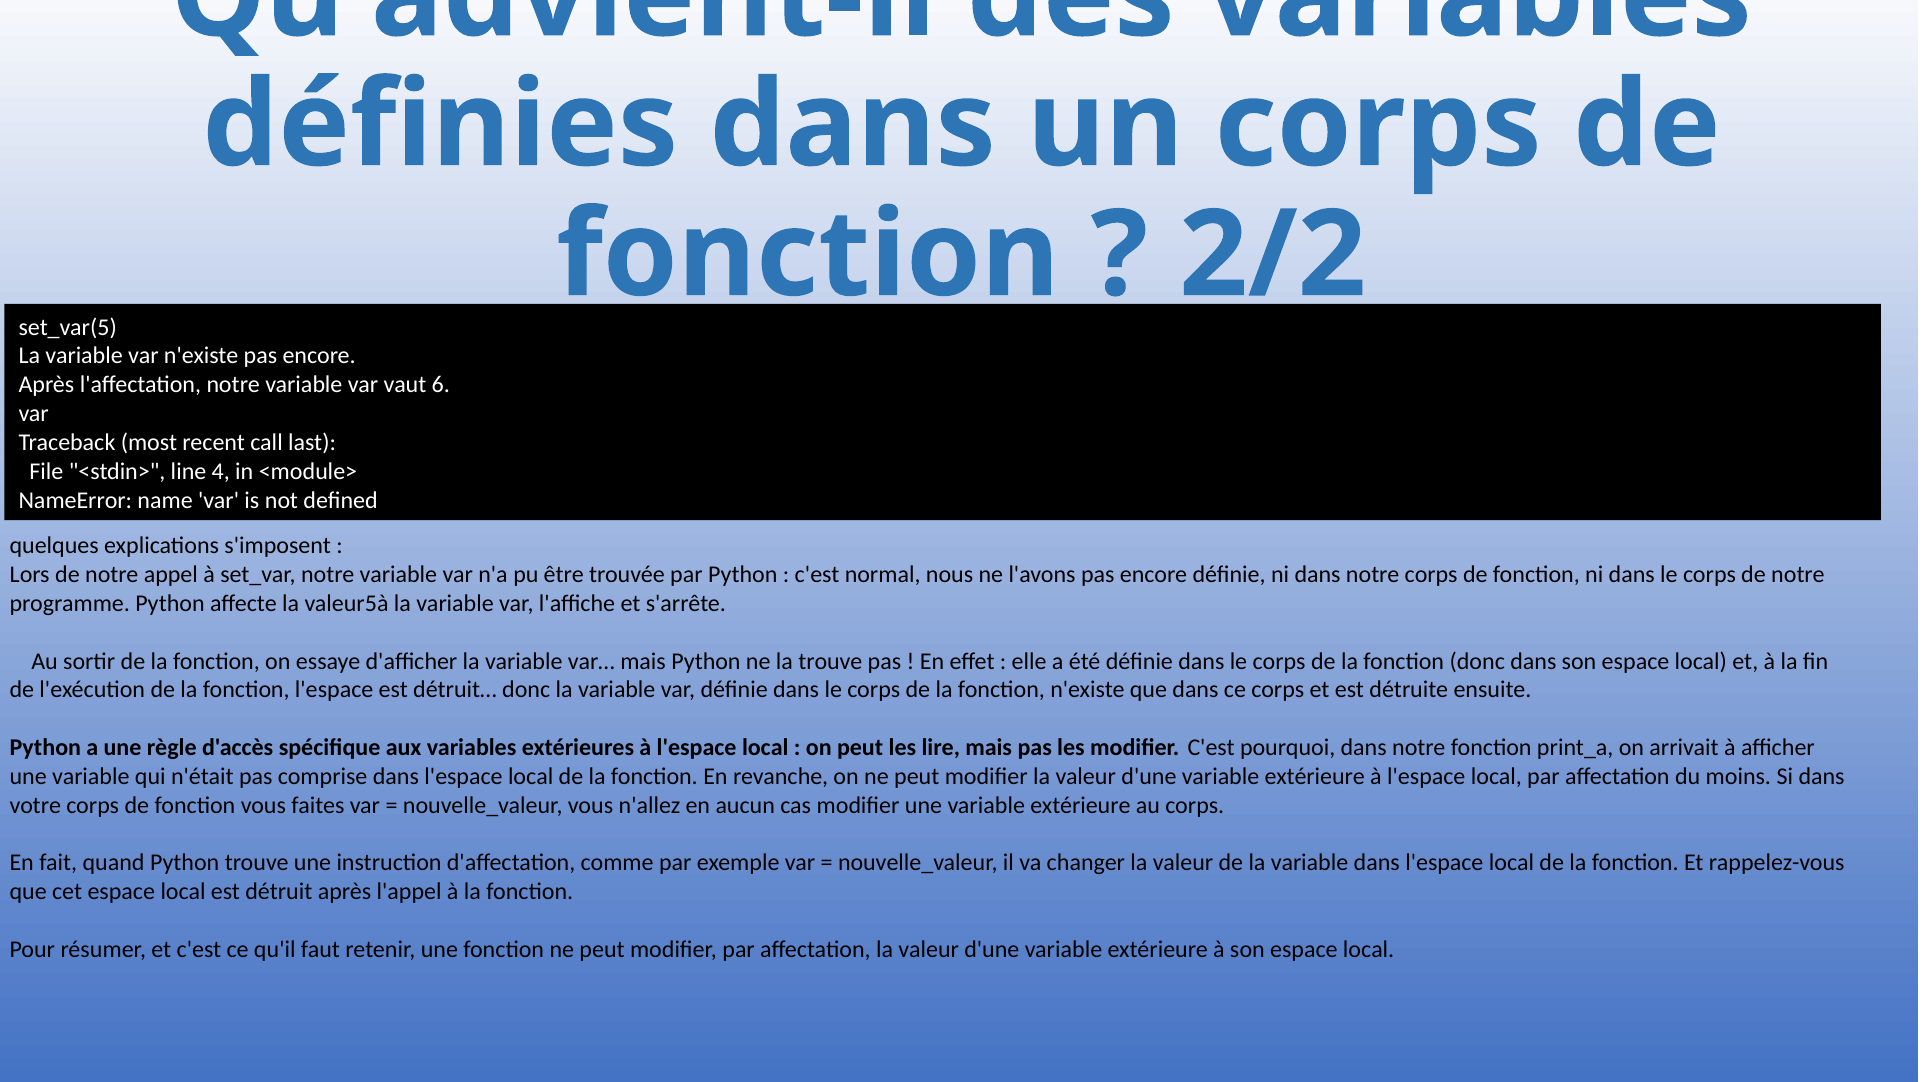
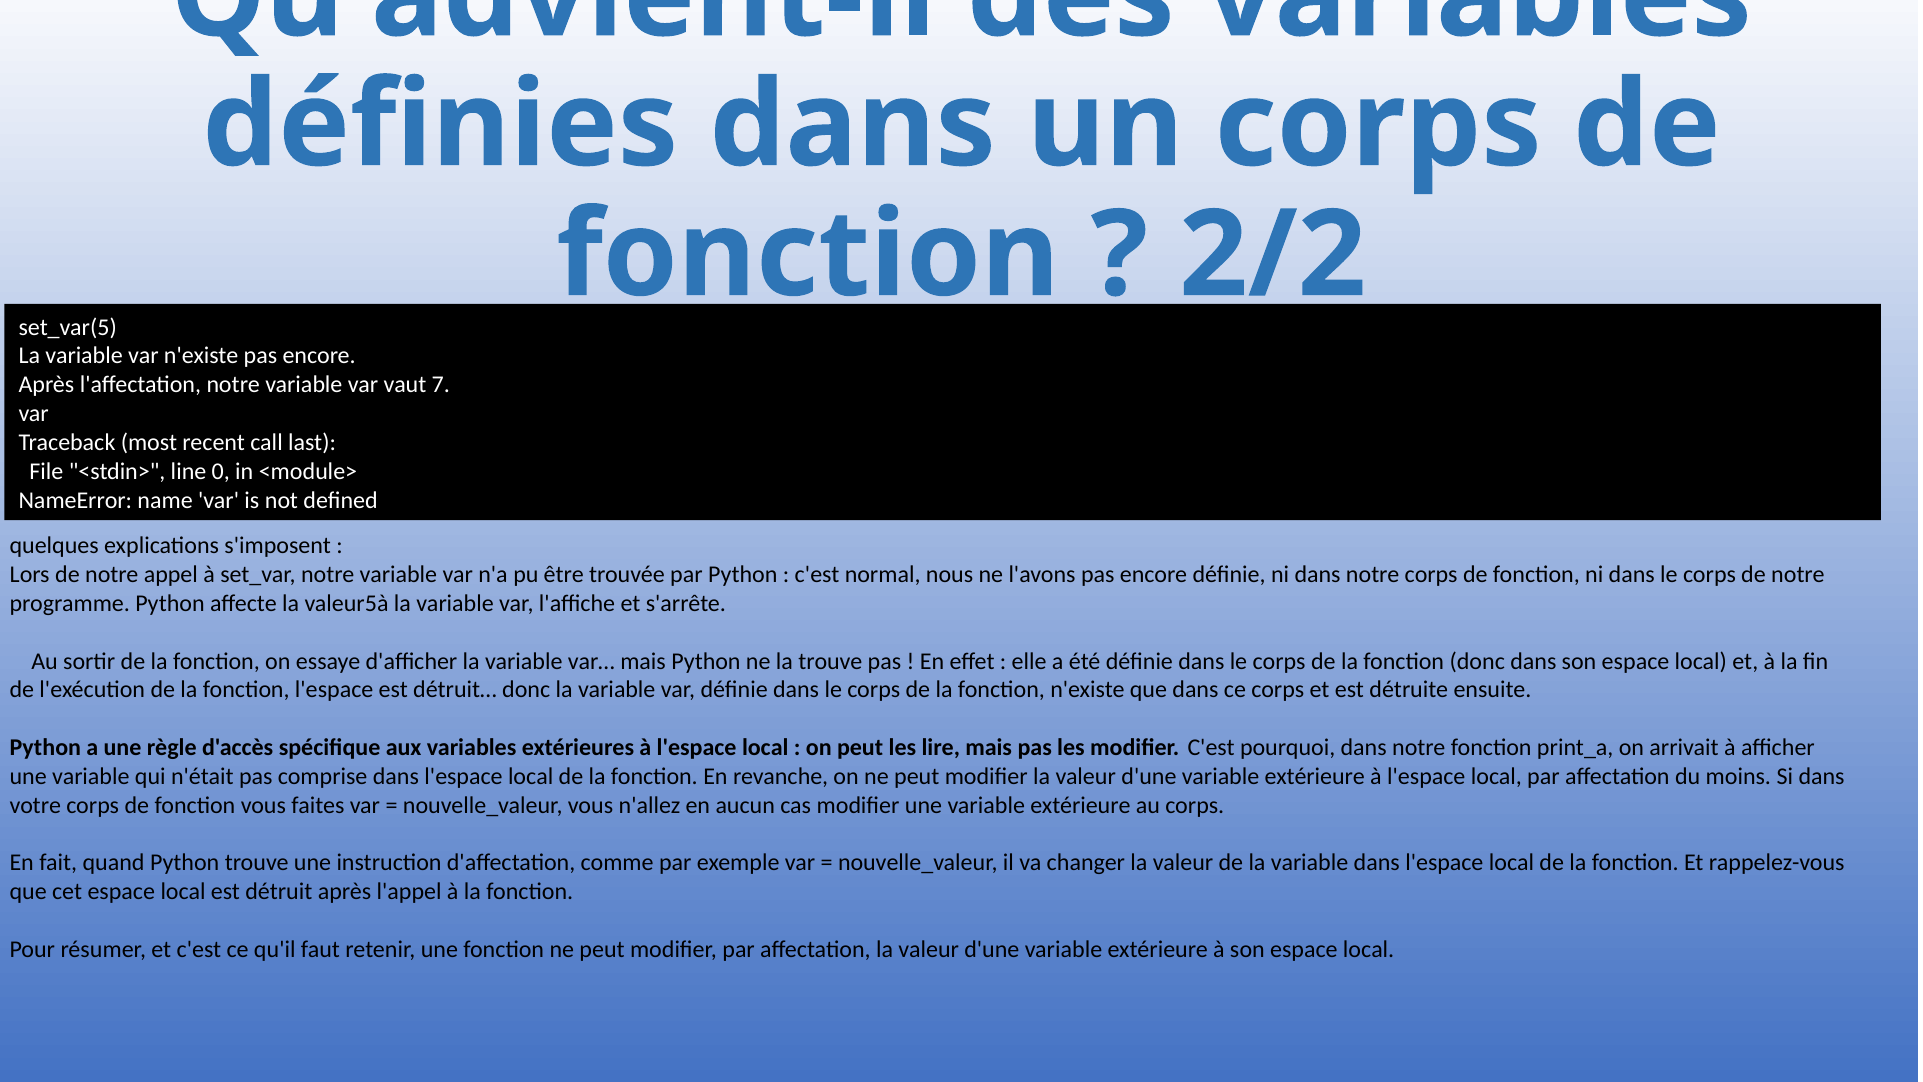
6: 6 -> 7
4: 4 -> 0
